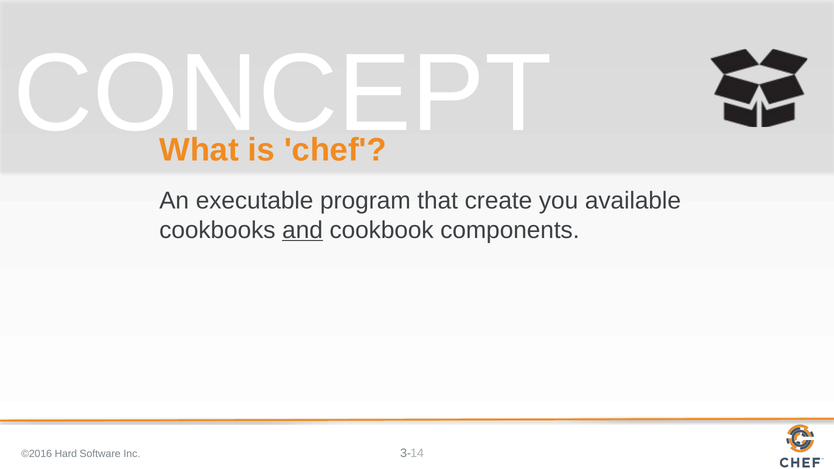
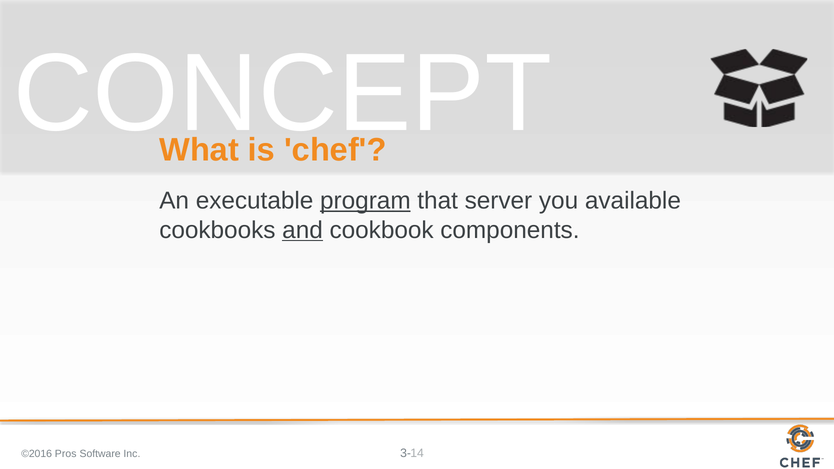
program underline: none -> present
create: create -> server
Hard: Hard -> Pros
